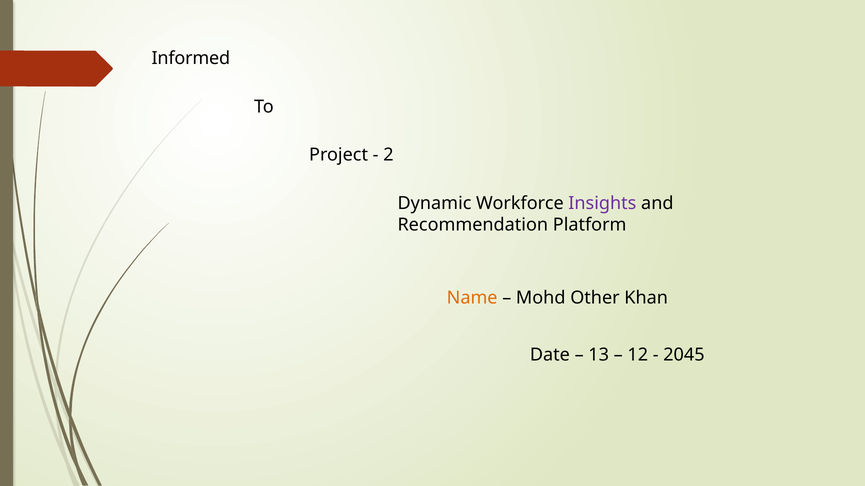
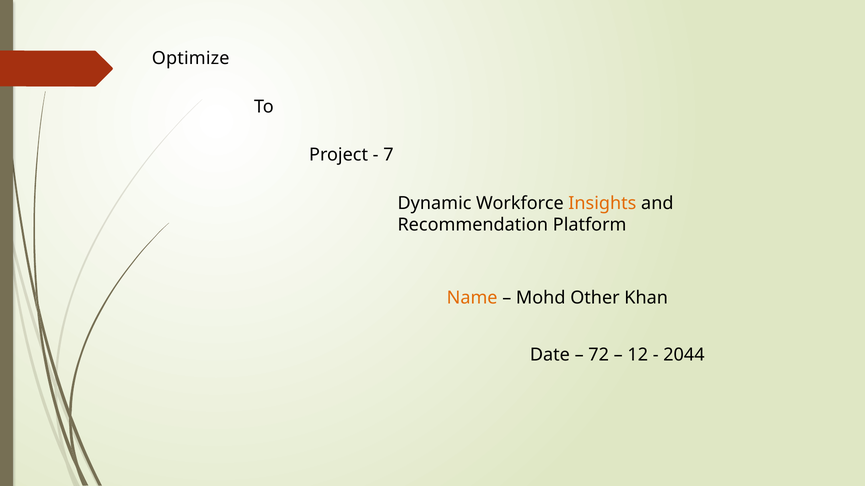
Informed: Informed -> Optimize
2: 2 -> 7
Insights colour: purple -> orange
13: 13 -> 72
2045: 2045 -> 2044
